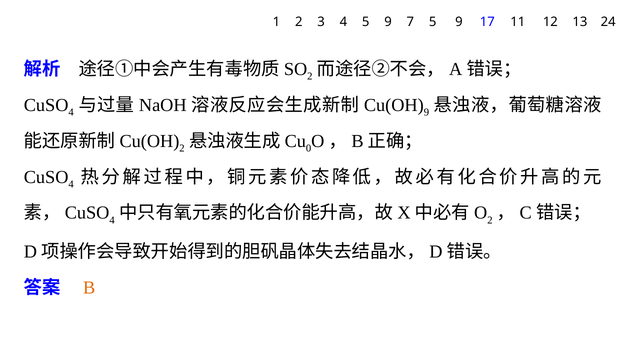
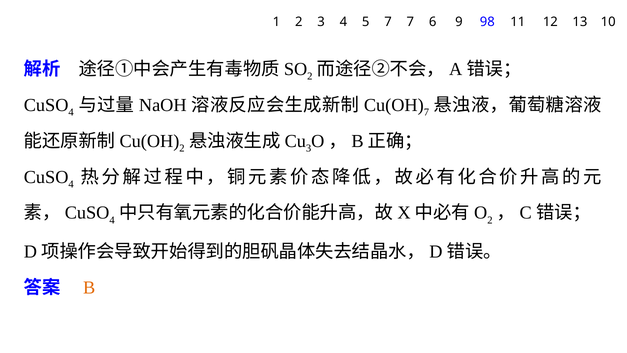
4 5 9: 9 -> 7
7 5: 5 -> 6
17: 17 -> 98
24: 24 -> 10
9 at (426, 112): 9 -> 7
0 at (309, 148): 0 -> 3
